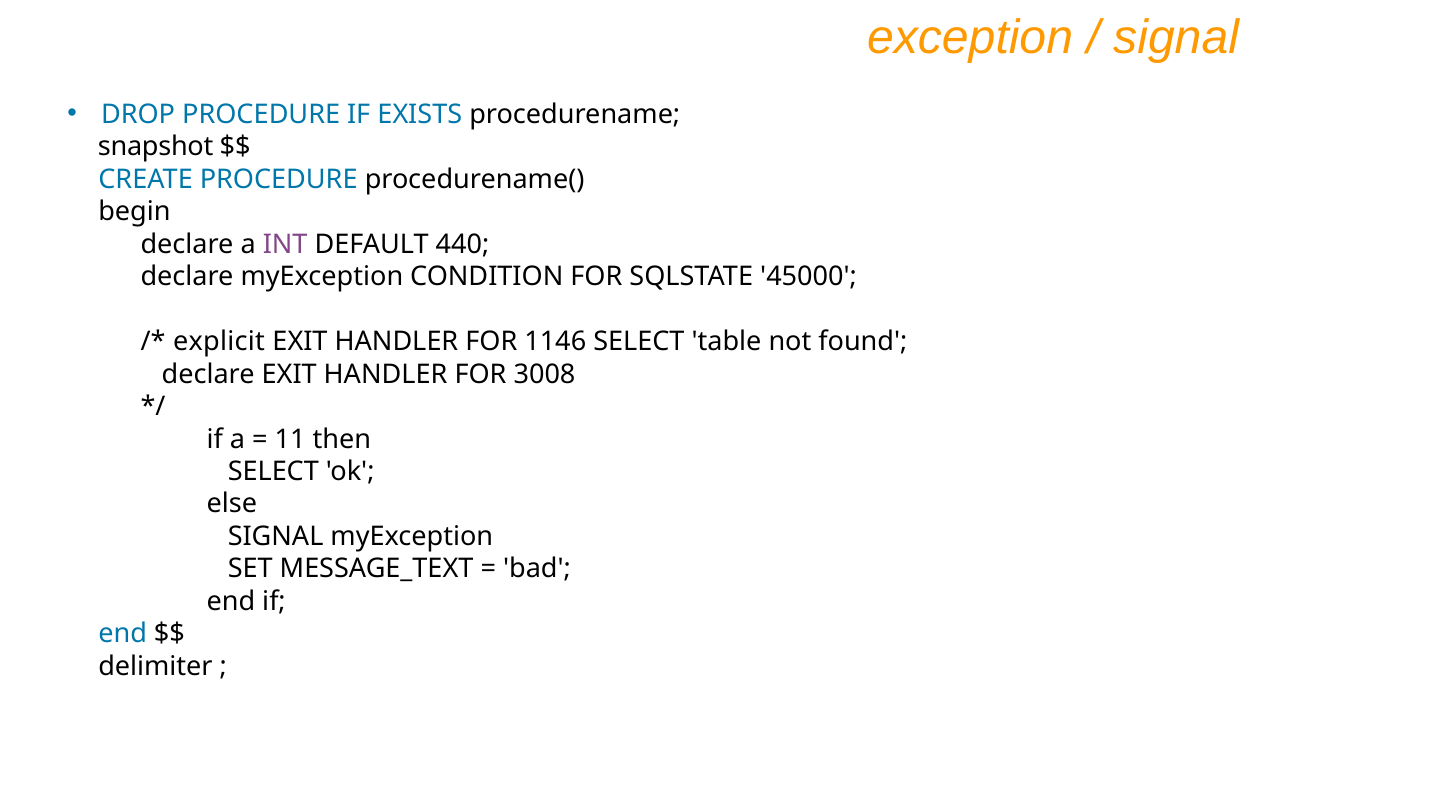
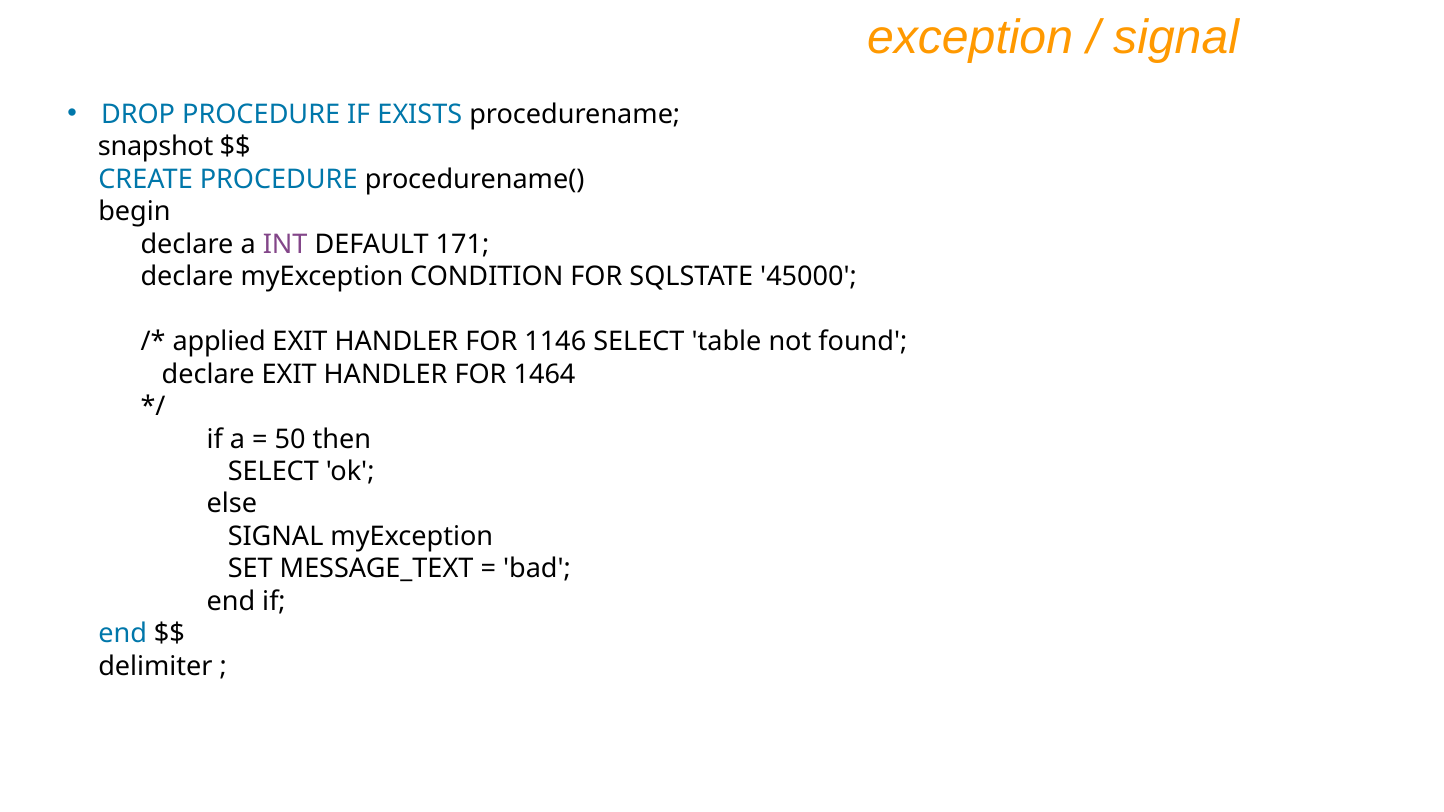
440: 440 -> 171
explicit: explicit -> applied
3008: 3008 -> 1464
11: 11 -> 50
